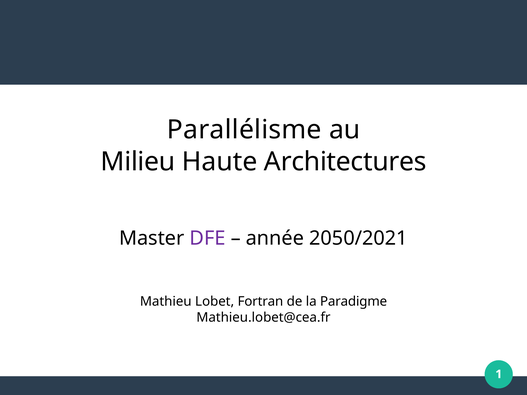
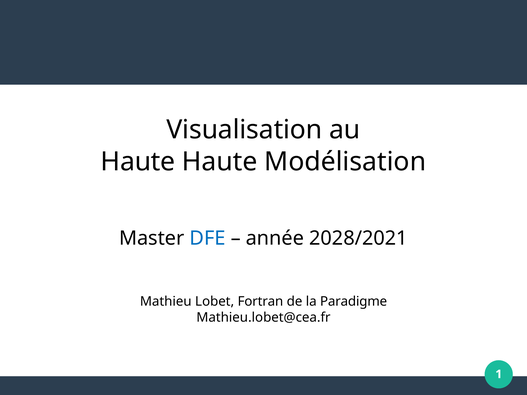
Parallélisme: Parallélisme -> Visualisation
Milieu at (138, 162): Milieu -> Haute
Architectures: Architectures -> Modélisation
DFE colour: purple -> blue
2050/2021: 2050/2021 -> 2028/2021
